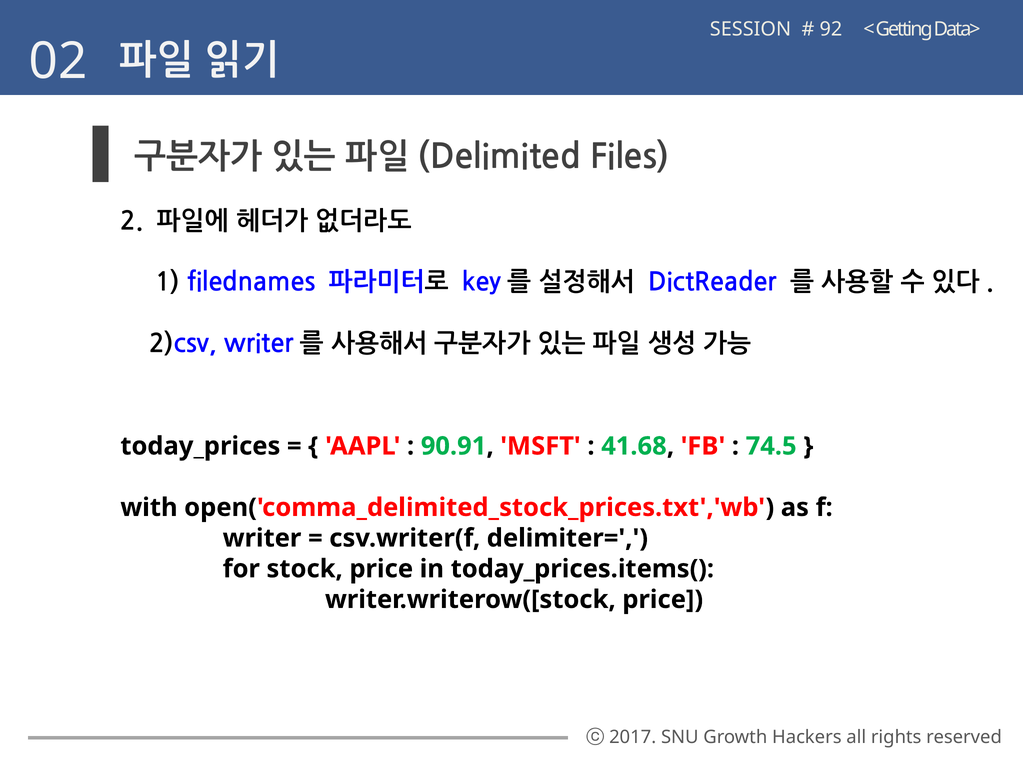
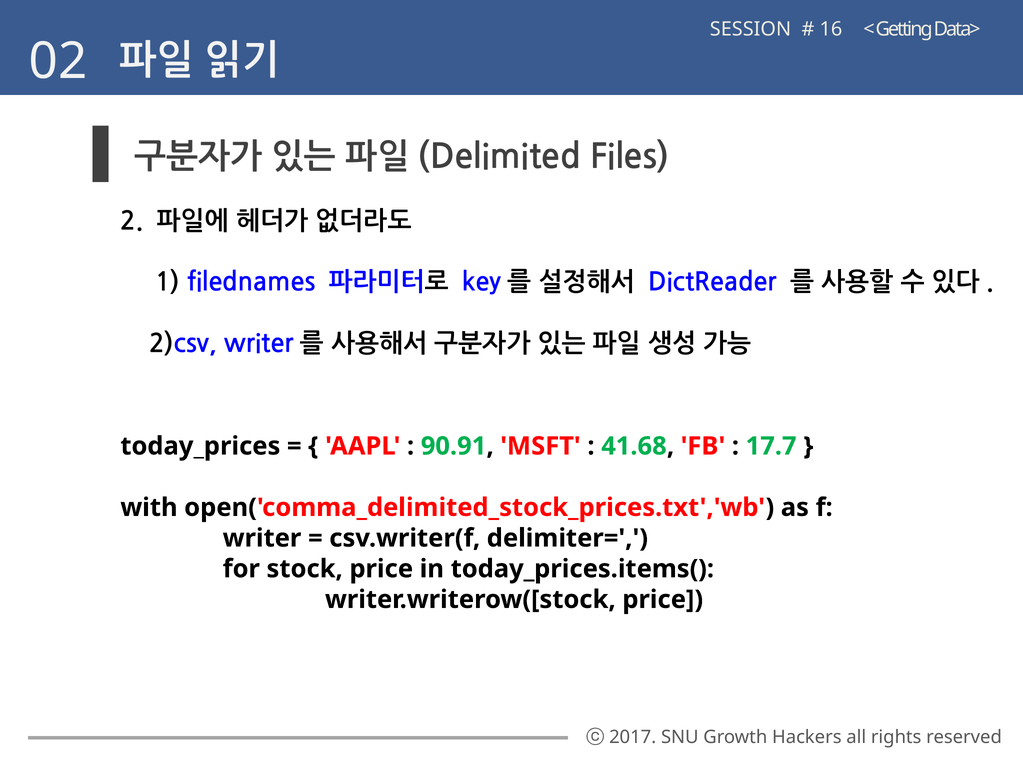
92: 92 -> 16
74.5: 74.5 -> 17.7
